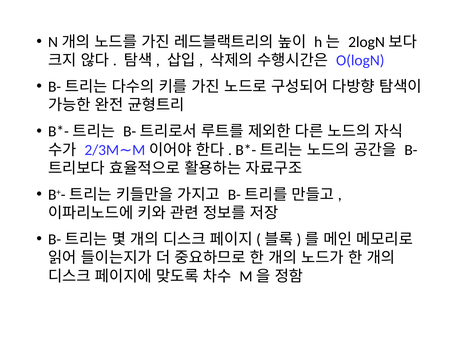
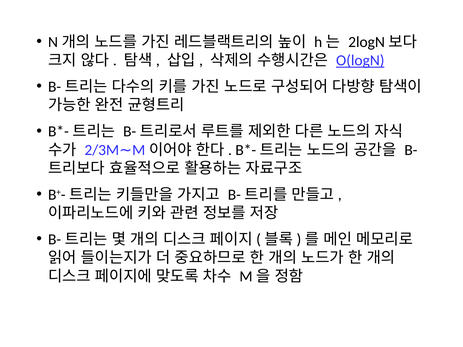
O(logN underline: none -> present
